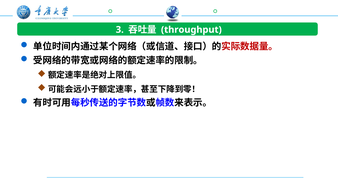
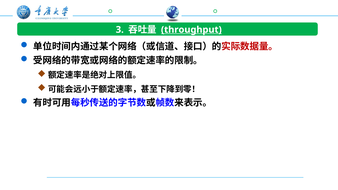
throughput underline: none -> present
